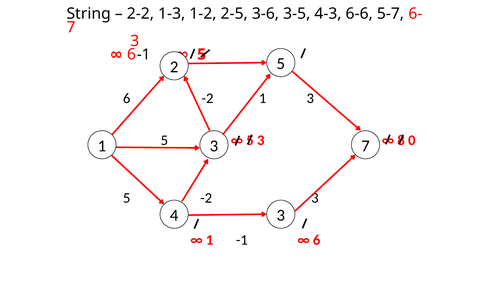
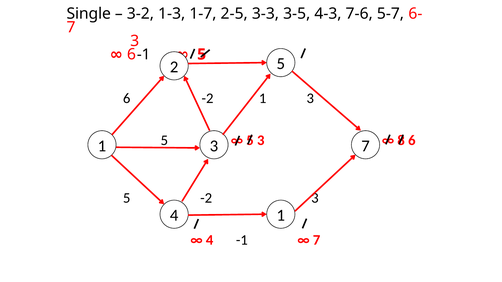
String: String -> Single
2-2: 2-2 -> 3-2
1-2: 1-2 -> 1-7
3-6: 3-6 -> 3-3
6-6: 6-6 -> 7-6
0 at (412, 140): 0 -> 6
4 3: 3 -> 1
1 at (210, 240): 1 -> 4
6 at (317, 240): 6 -> 7
